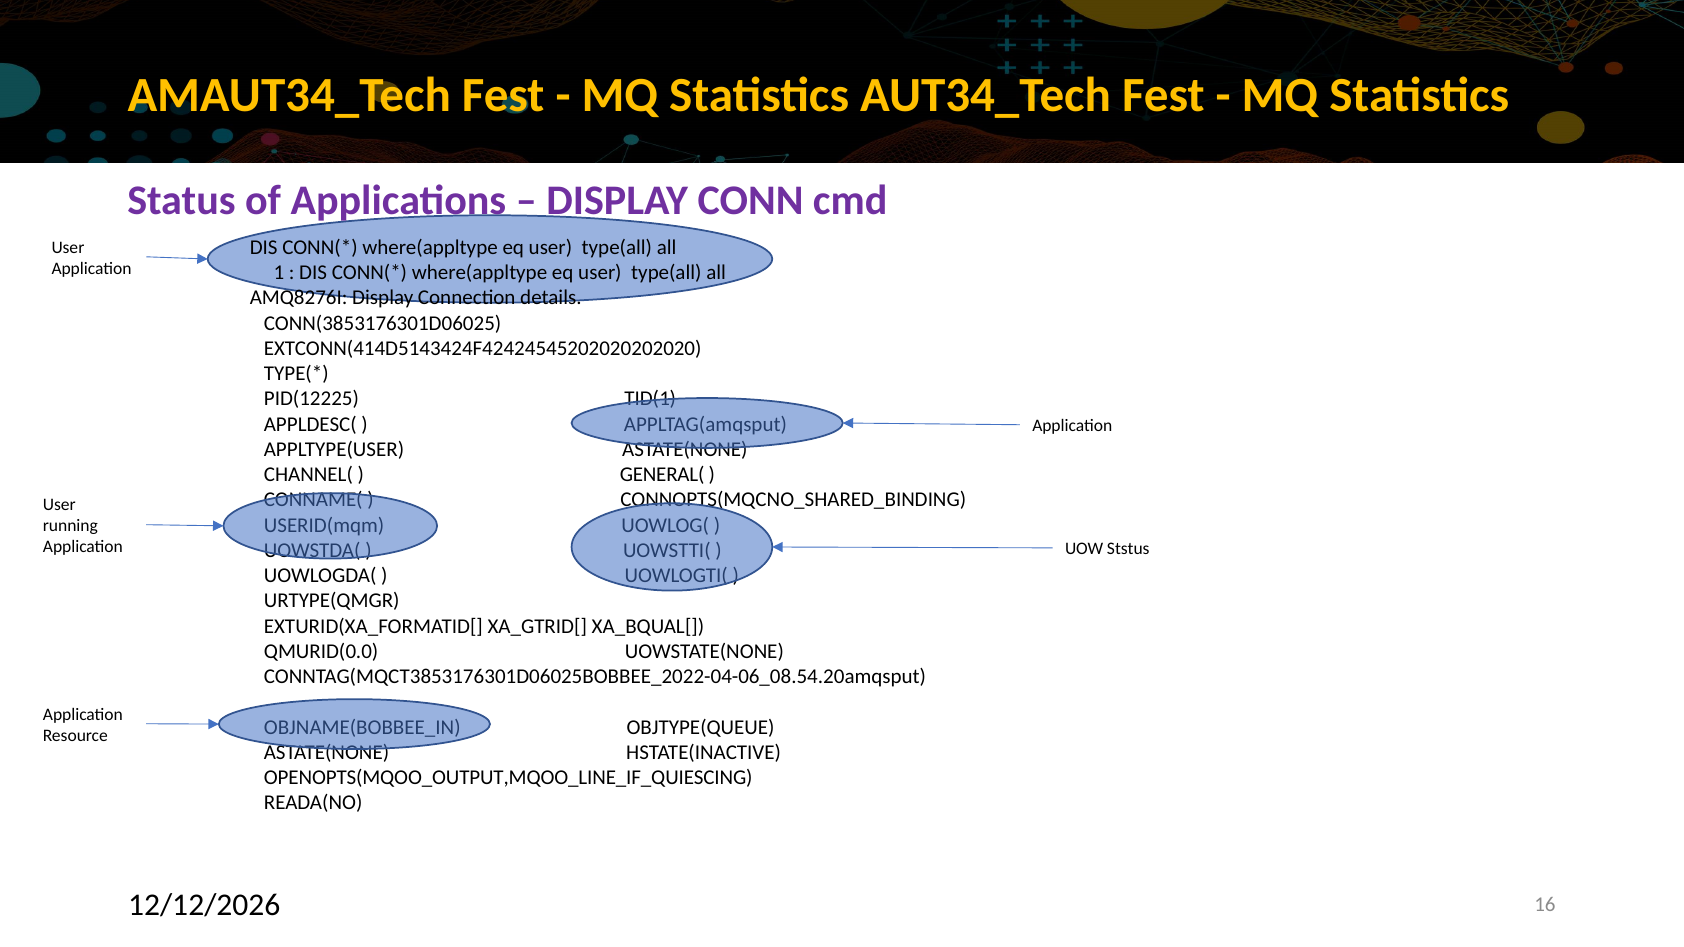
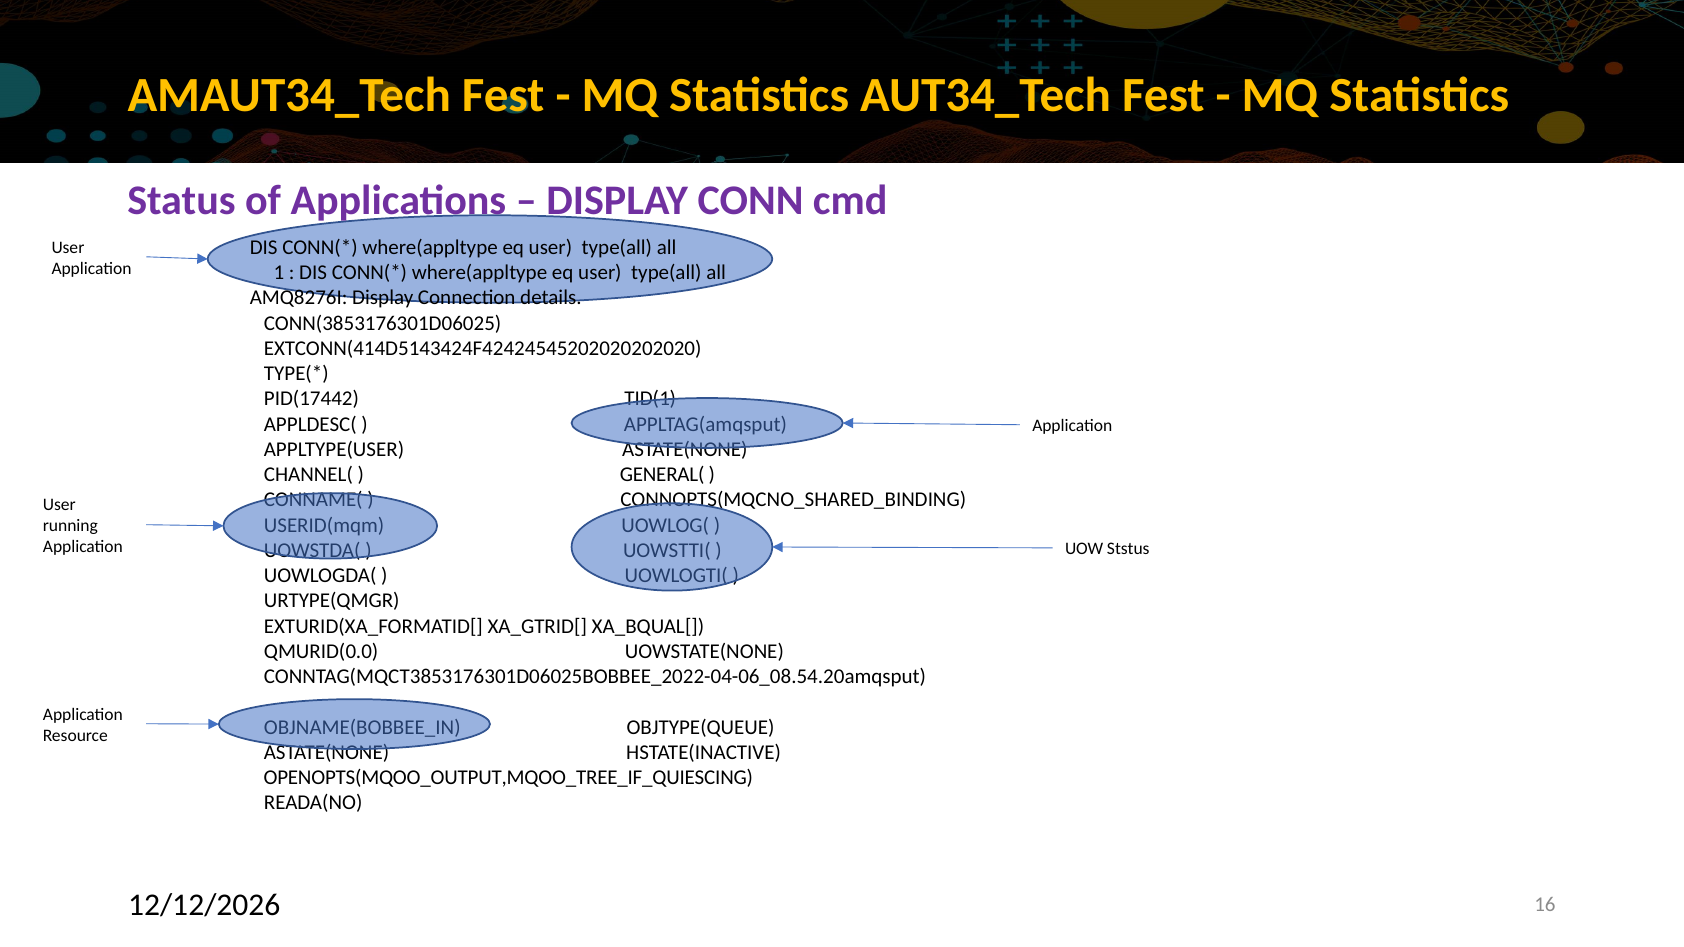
PID(12225: PID(12225 -> PID(17442
OPENOPTS(MQOO_OUTPUT,MQOO_LINE_IF_QUIESCING: OPENOPTS(MQOO_OUTPUT,MQOO_LINE_IF_QUIESCING -> OPENOPTS(MQOO_OUTPUT,MQOO_TREE_IF_QUIESCING
